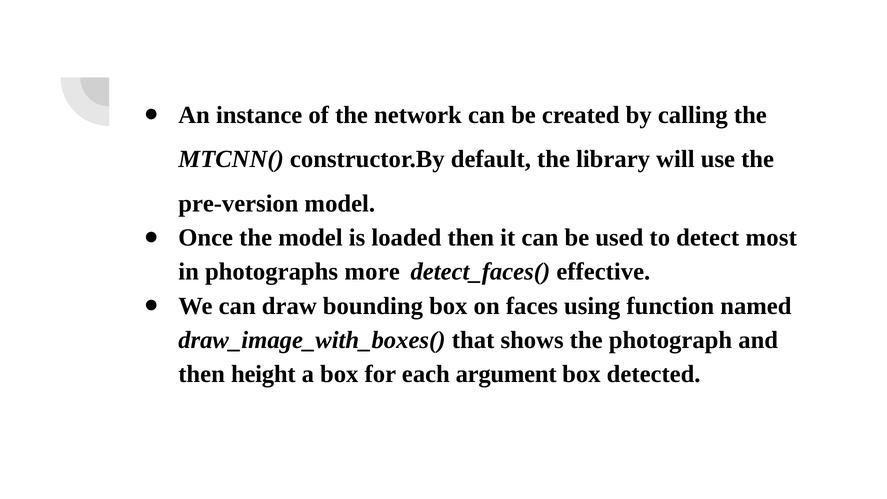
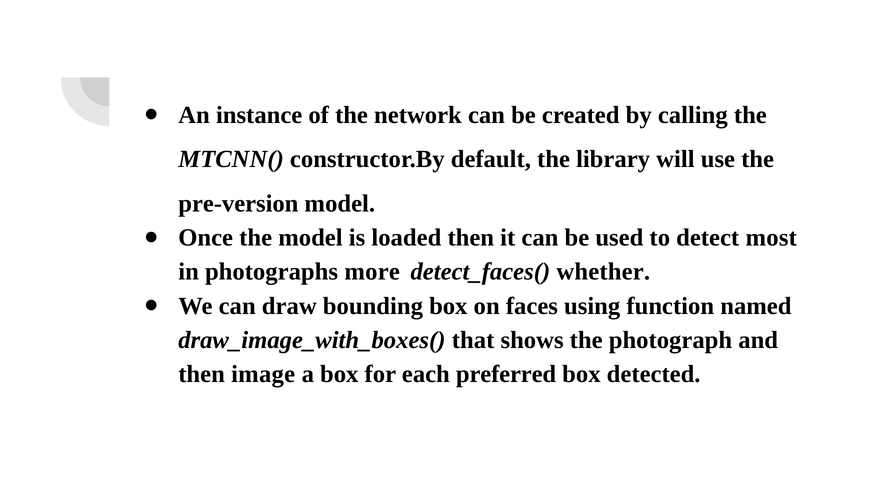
effective: effective -> whether
height: height -> image
argument: argument -> preferred
